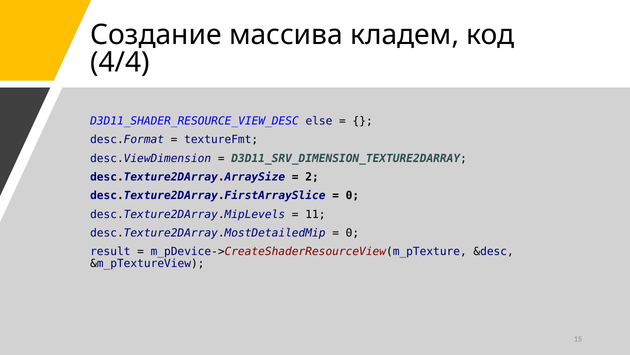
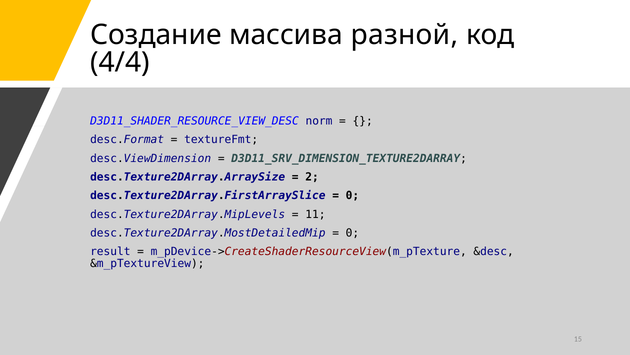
кладем: кладем -> разной
else: else -> norm
